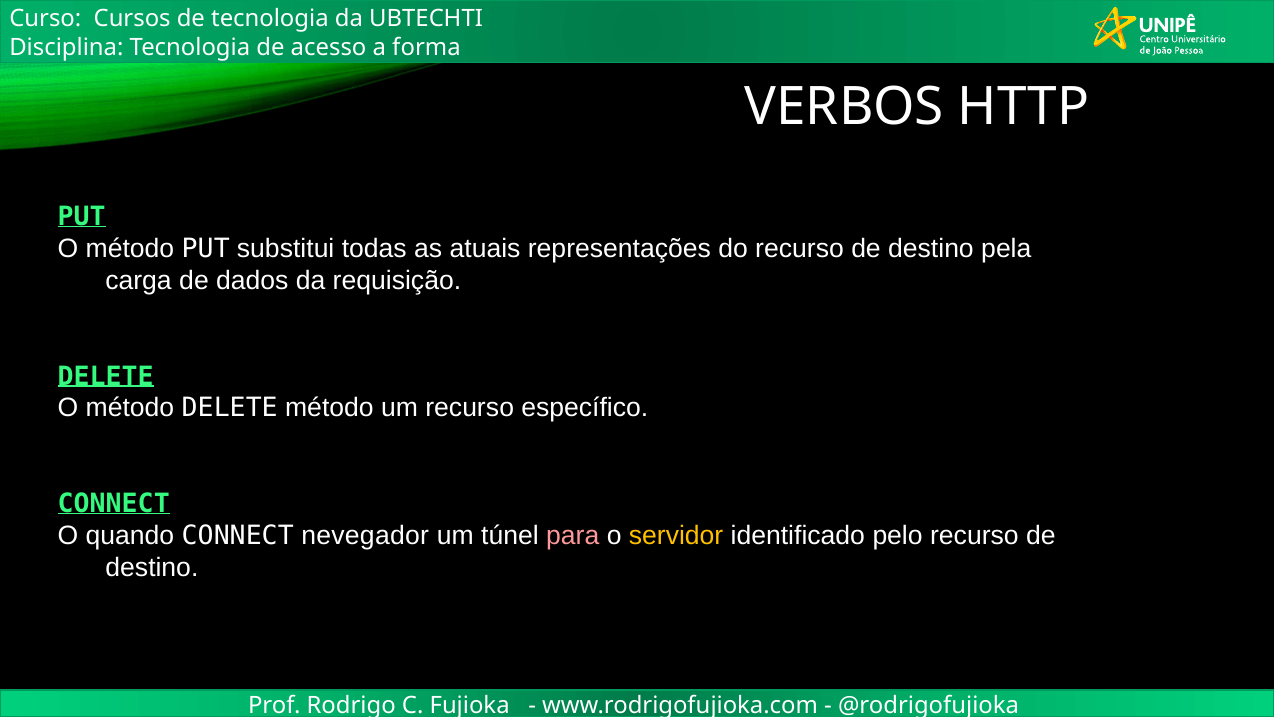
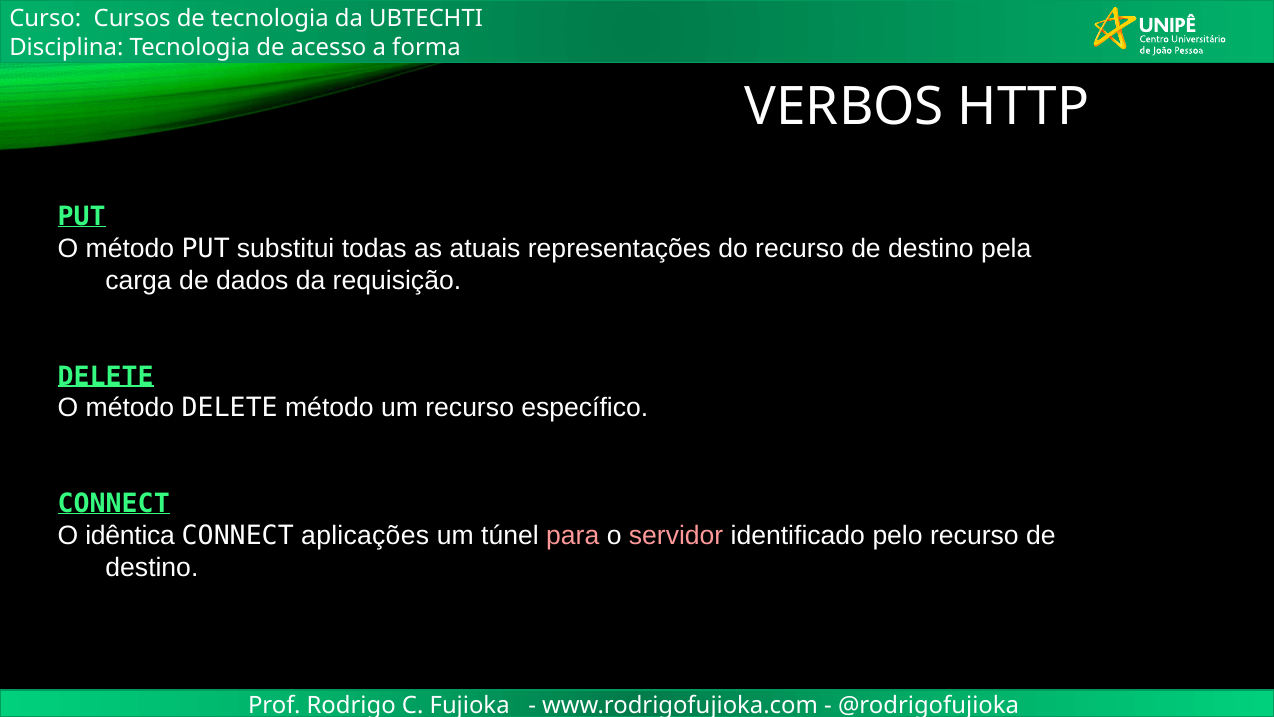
quando: quando -> idêntica
nevegador: nevegador -> aplicações
servidor colour: yellow -> pink
